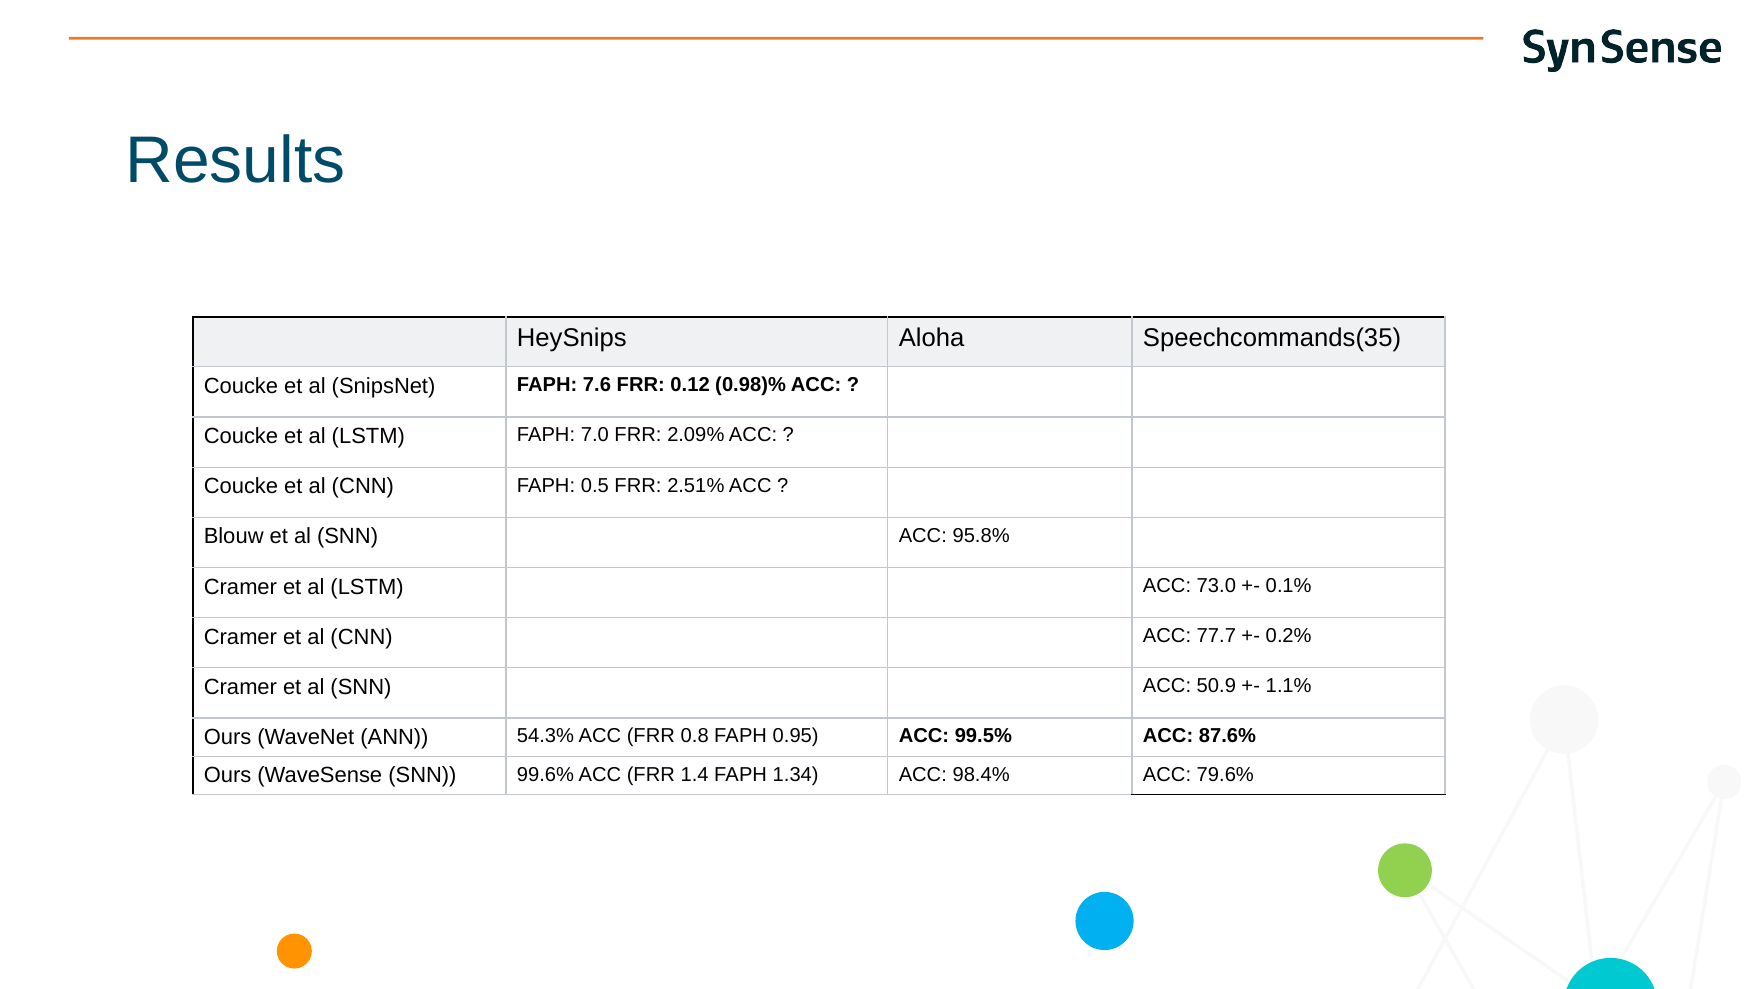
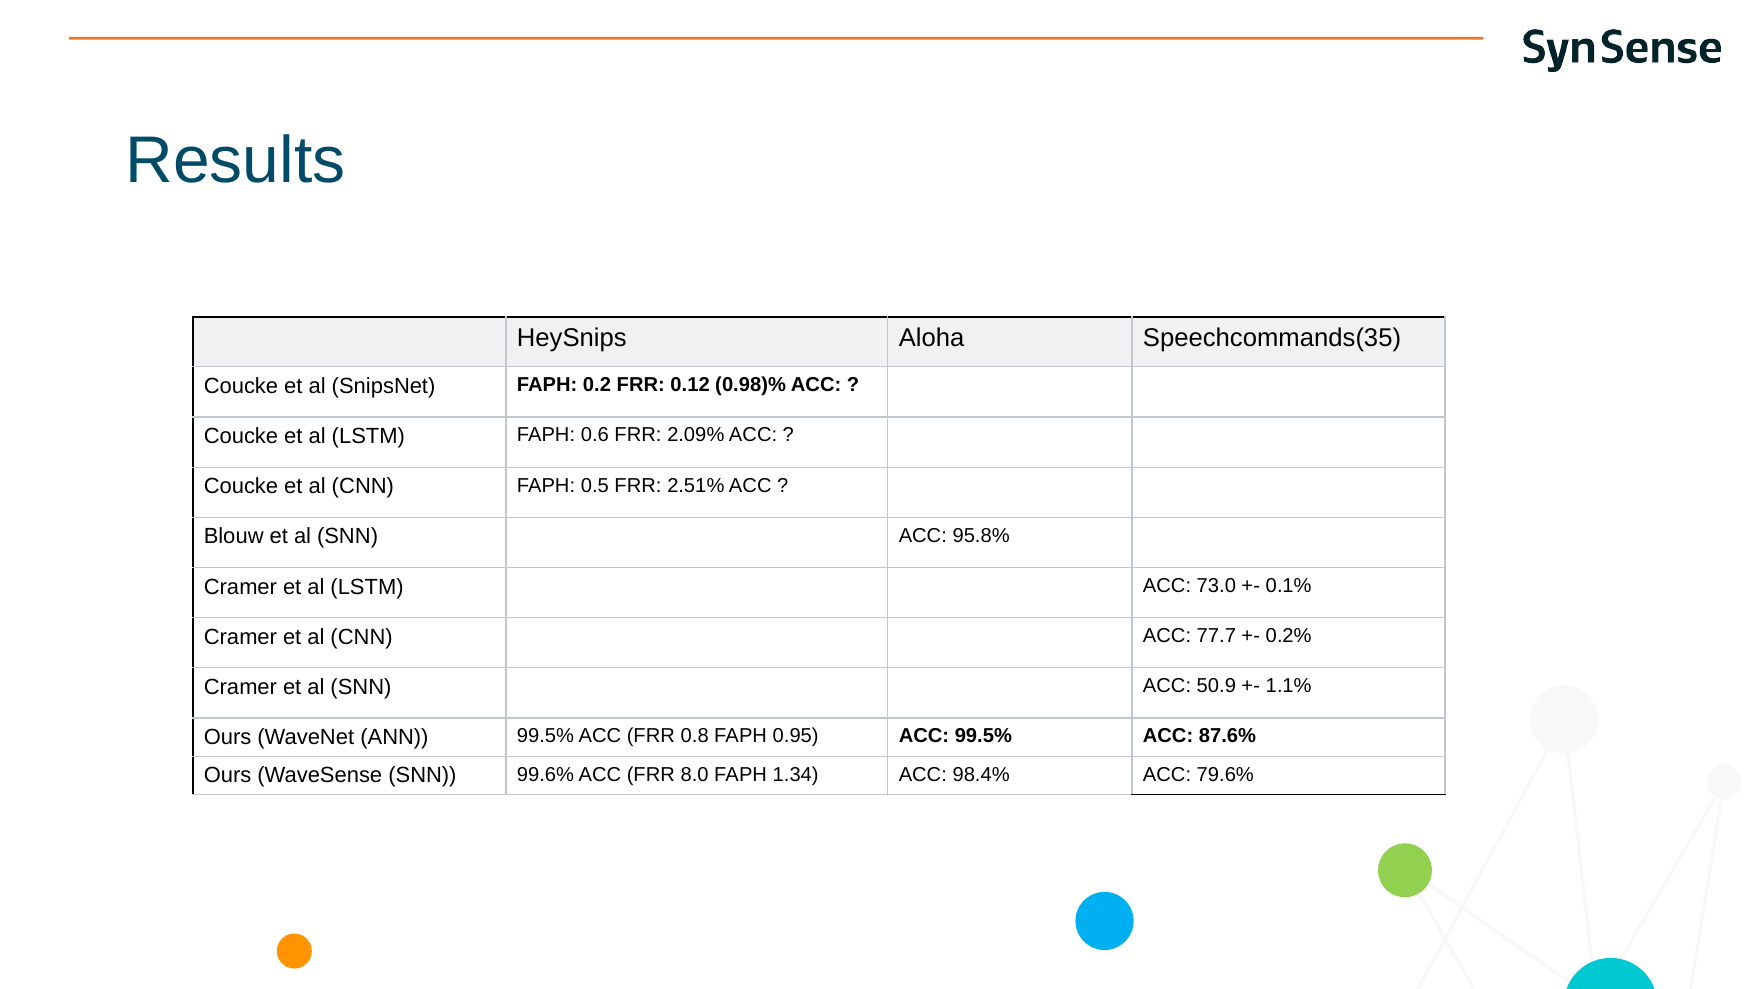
7.6: 7.6 -> 0.2
7.0: 7.0 -> 0.6
ANN 54.3%: 54.3% -> 99.5%
1.4: 1.4 -> 8.0
